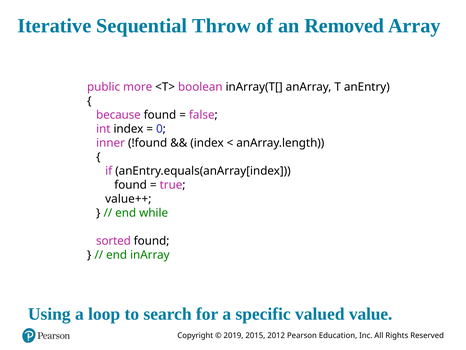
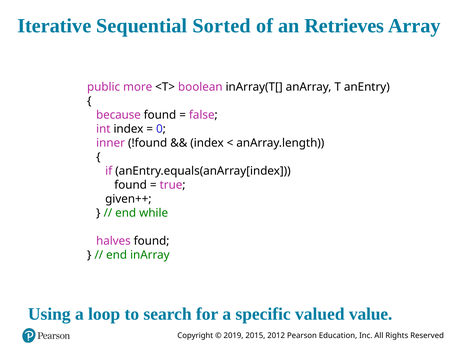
Throw: Throw -> Sorted
Removed: Removed -> Retrieves
value++: value++ -> given++
sorted: sorted -> halves
